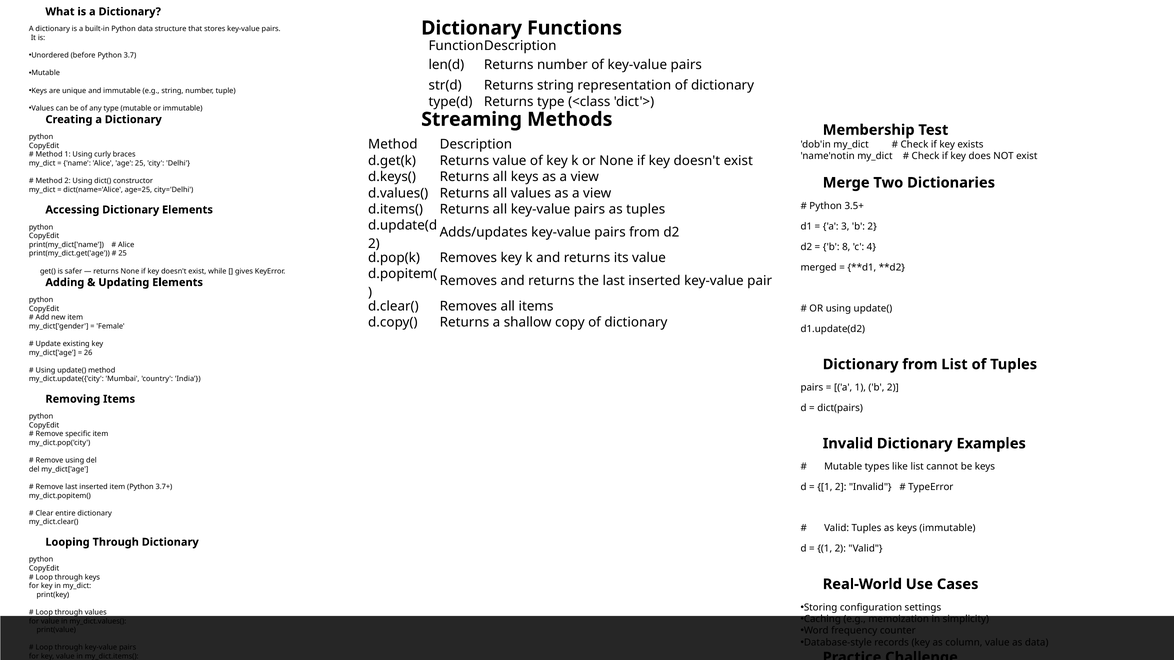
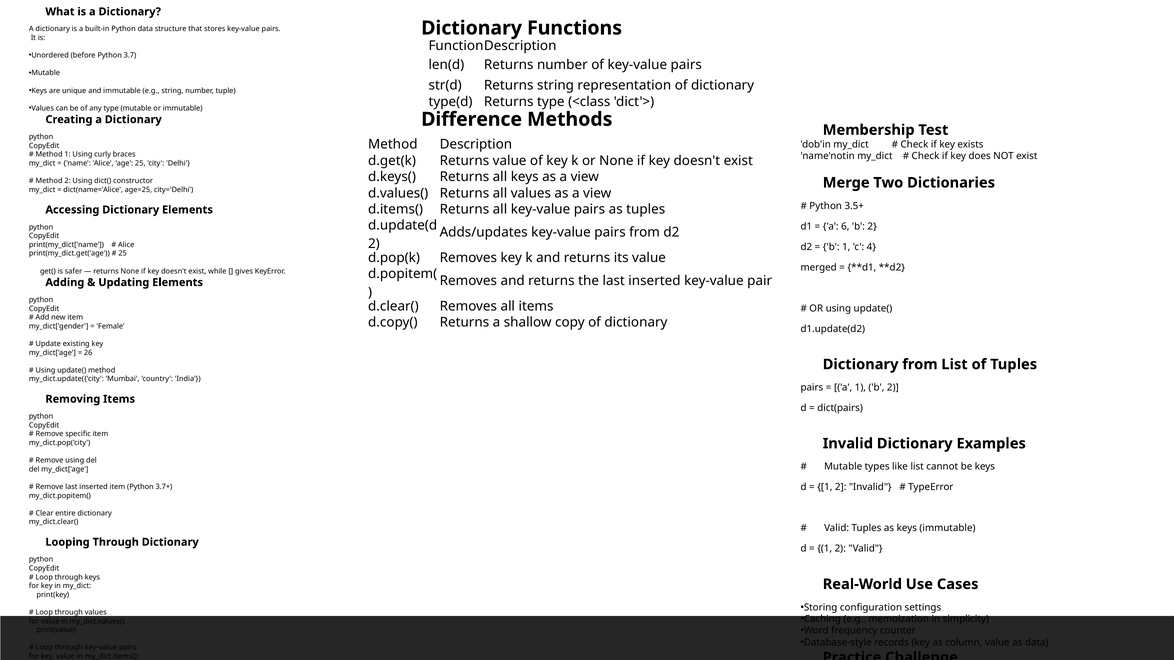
Streaming: Streaming -> Difference
3: 3 -> 6
b 8: 8 -> 1
